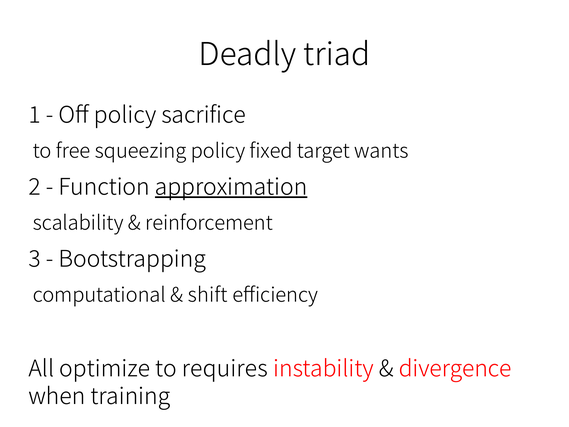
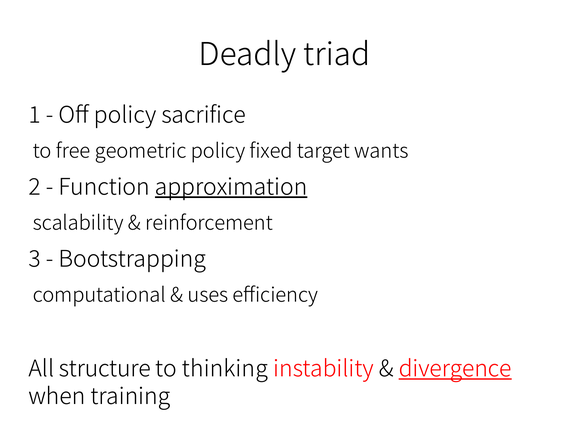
squeezing: squeezing -> geometric
shift: shift -> uses
optimize: optimize -> structure
requires: requires -> thinking
divergence underline: none -> present
